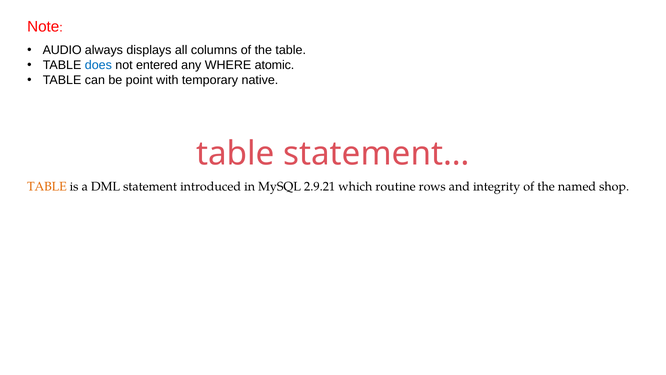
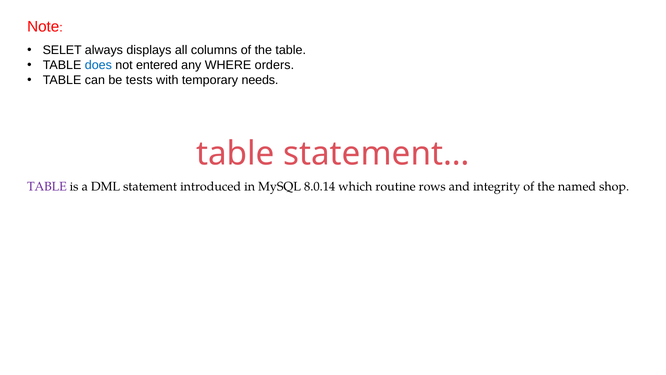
AUDIO: AUDIO -> SELET
atomic: atomic -> orders
point: point -> tests
native: native -> needs
TABLE at (47, 186) colour: orange -> purple
2.9.21: 2.9.21 -> 8.0.14
